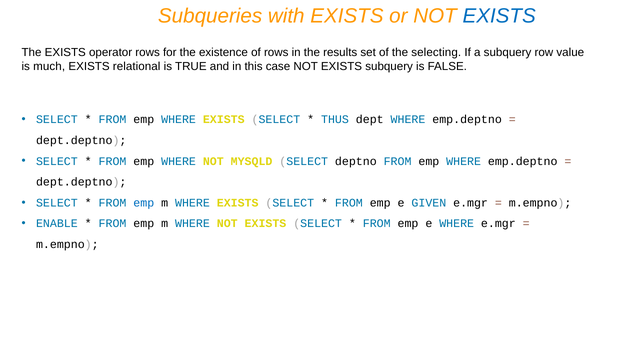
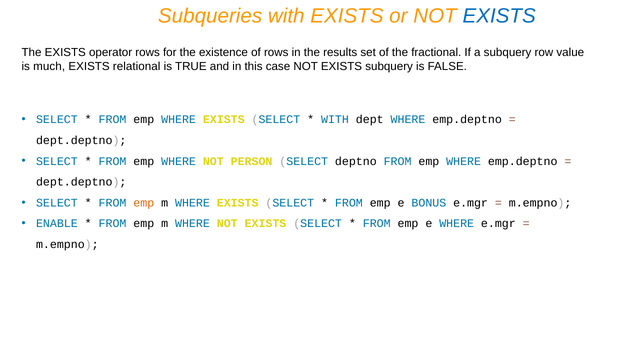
selecting: selecting -> fractional
THUS at (335, 120): THUS -> WITH
MYSQLD: MYSQLD -> PERSON
emp at (144, 203) colour: blue -> orange
GIVEN: GIVEN -> BONUS
